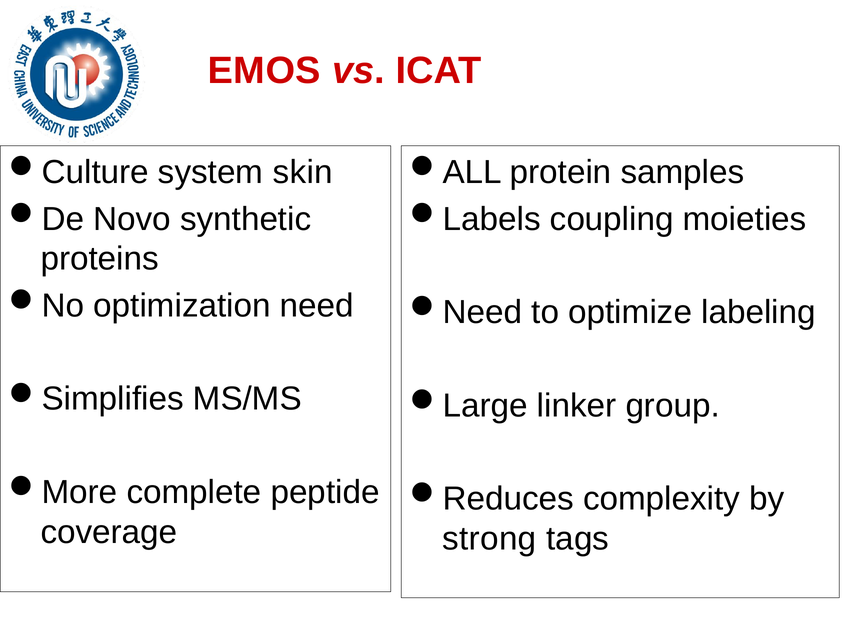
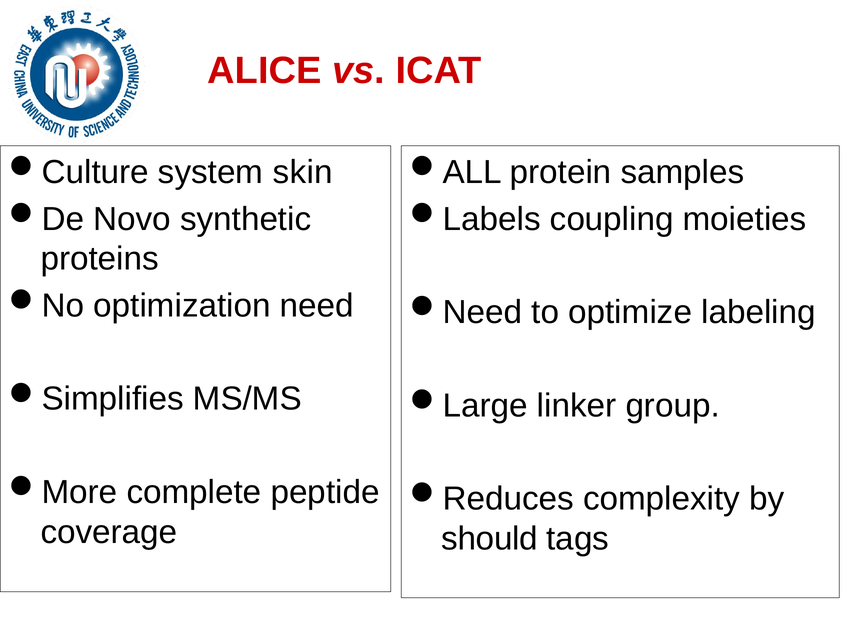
EMOS: EMOS -> ALICE
strong: strong -> should
